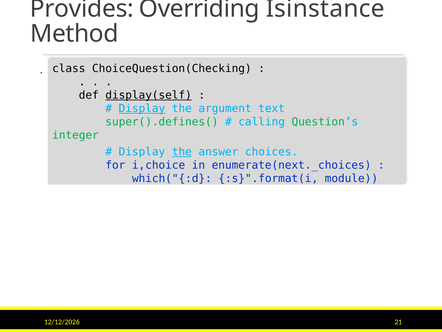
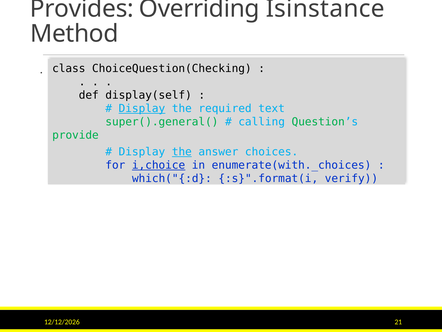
display(self underline: present -> none
argument: argument -> required
super().defines(: super().defines( -> super().general(
integer: integer -> provide
i,choice underline: none -> present
enumerate(next._choices: enumerate(next._choices -> enumerate(with._choices
module: module -> verify
